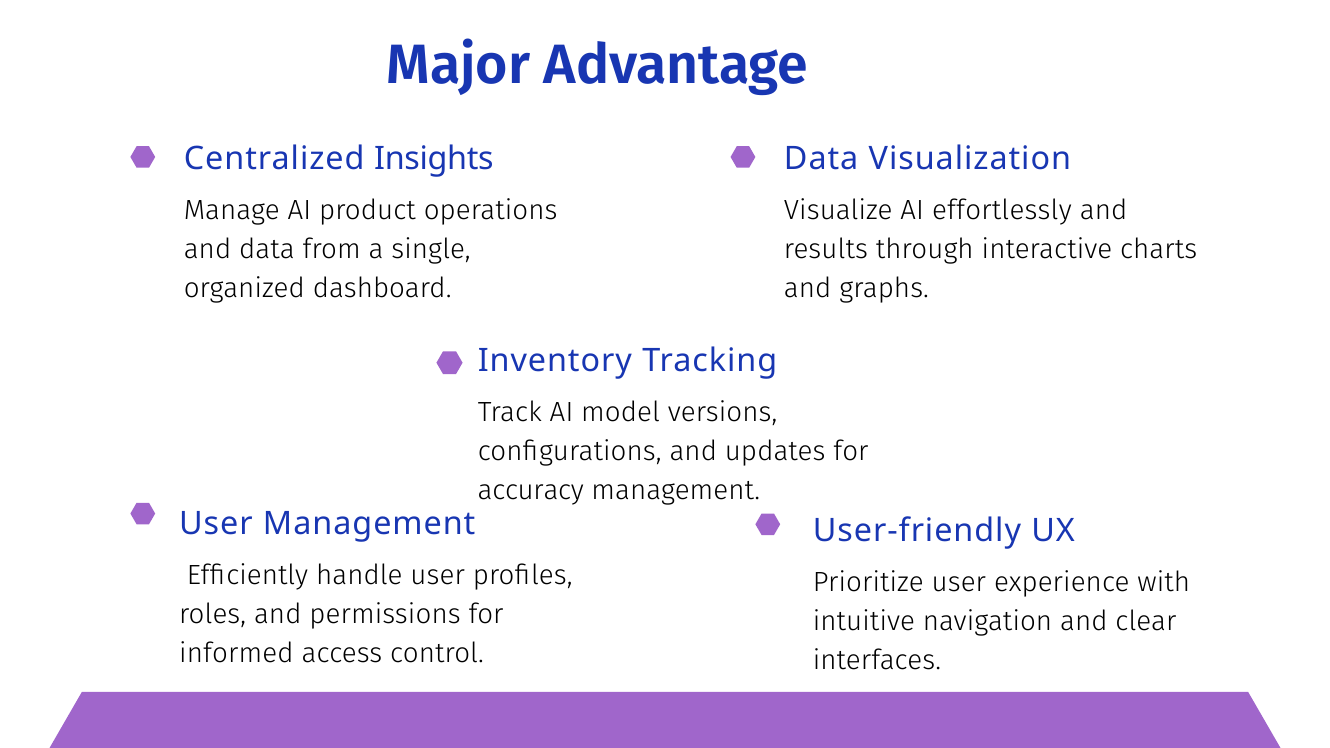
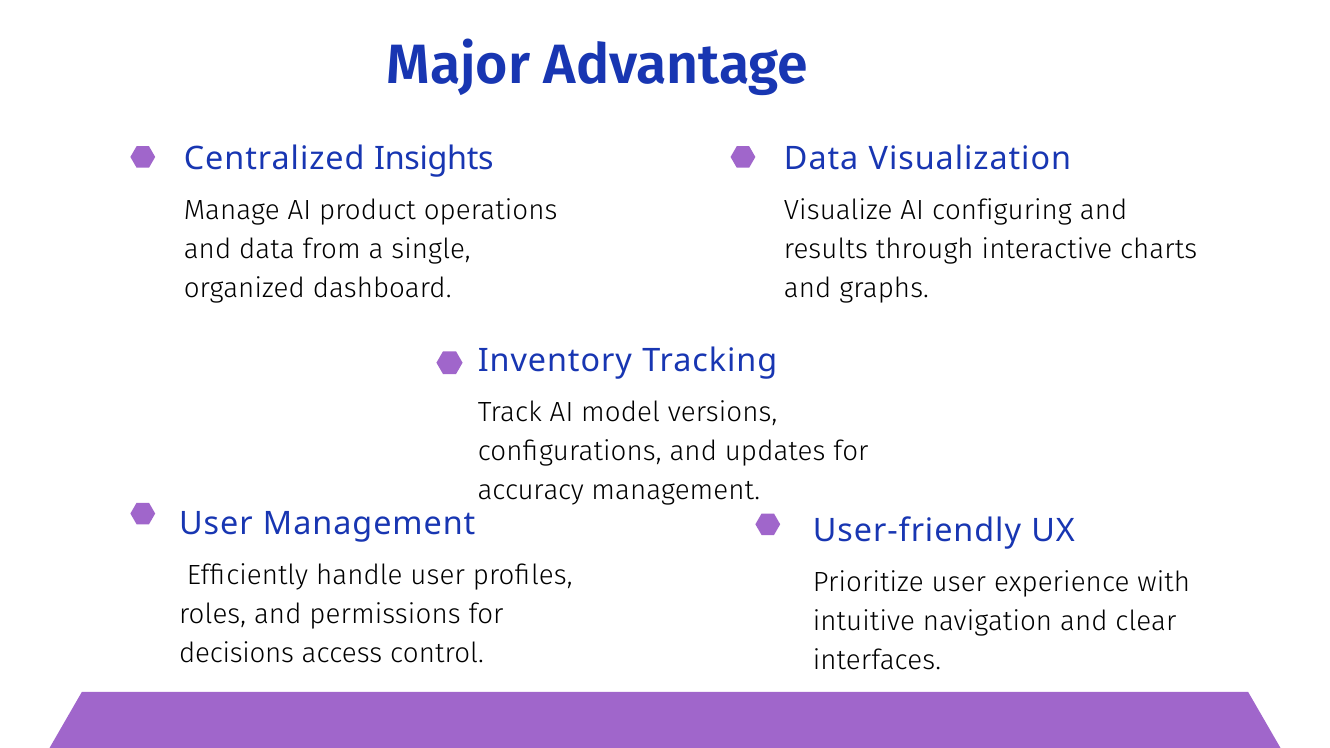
effortlessly: effortlessly -> configuring
informed: informed -> decisions
